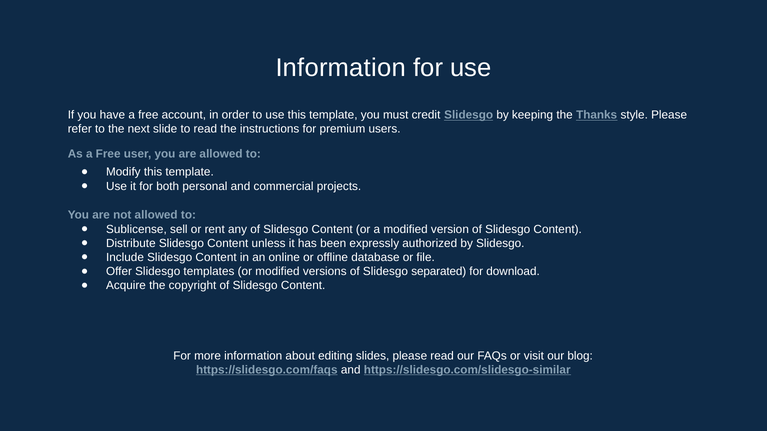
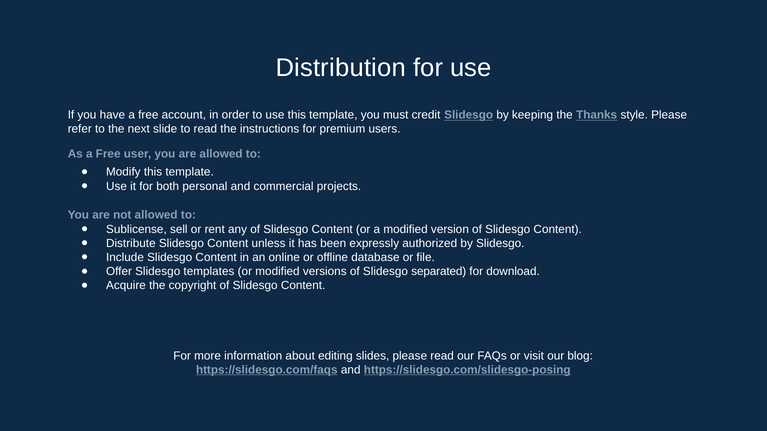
Information at (341, 68): Information -> Distribution
https://slidesgo.com/slidesgo-similar: https://slidesgo.com/slidesgo-similar -> https://slidesgo.com/slidesgo-posing
